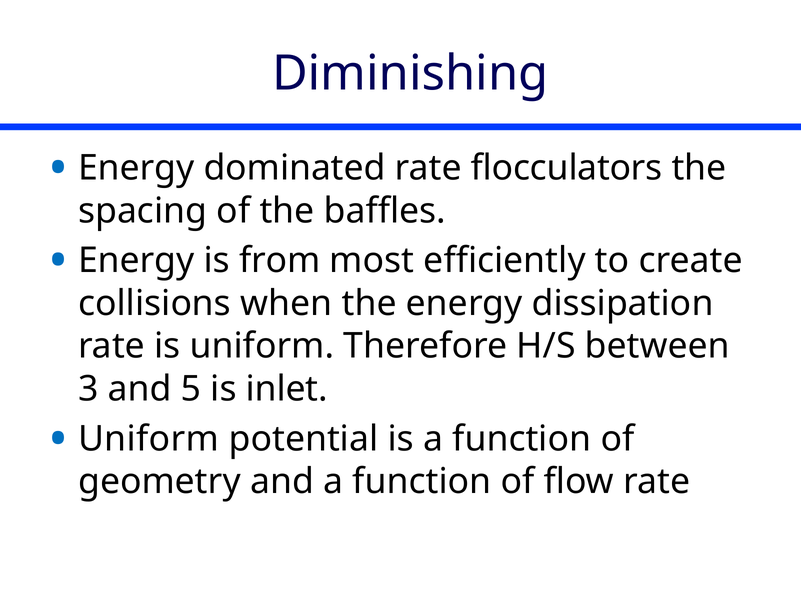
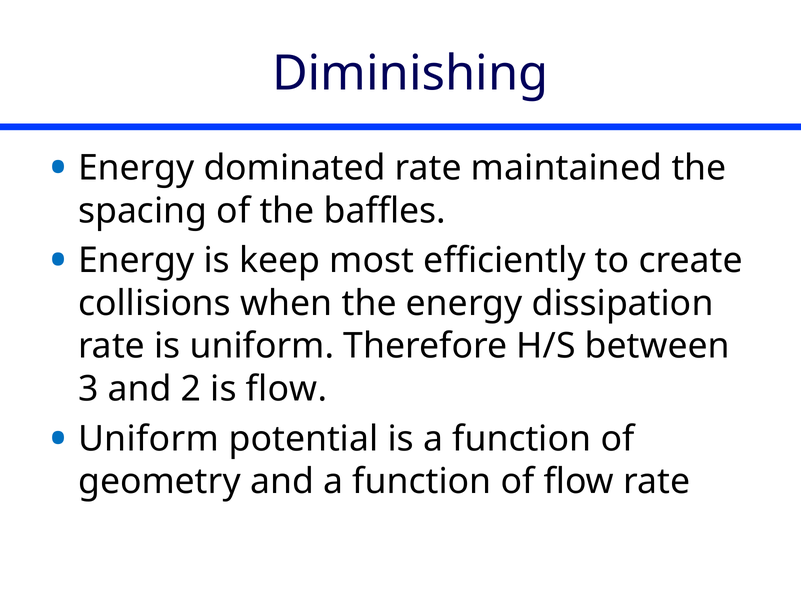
flocculators: flocculators -> maintained
from: from -> keep
5: 5 -> 2
is inlet: inlet -> flow
